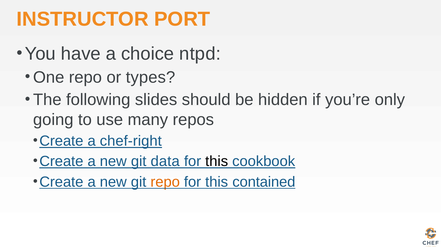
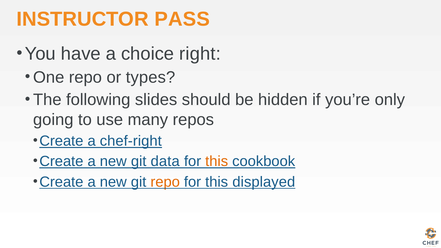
PORT: PORT -> PASS
ntpd: ntpd -> right
this at (217, 161) colour: black -> orange
contained: contained -> displayed
